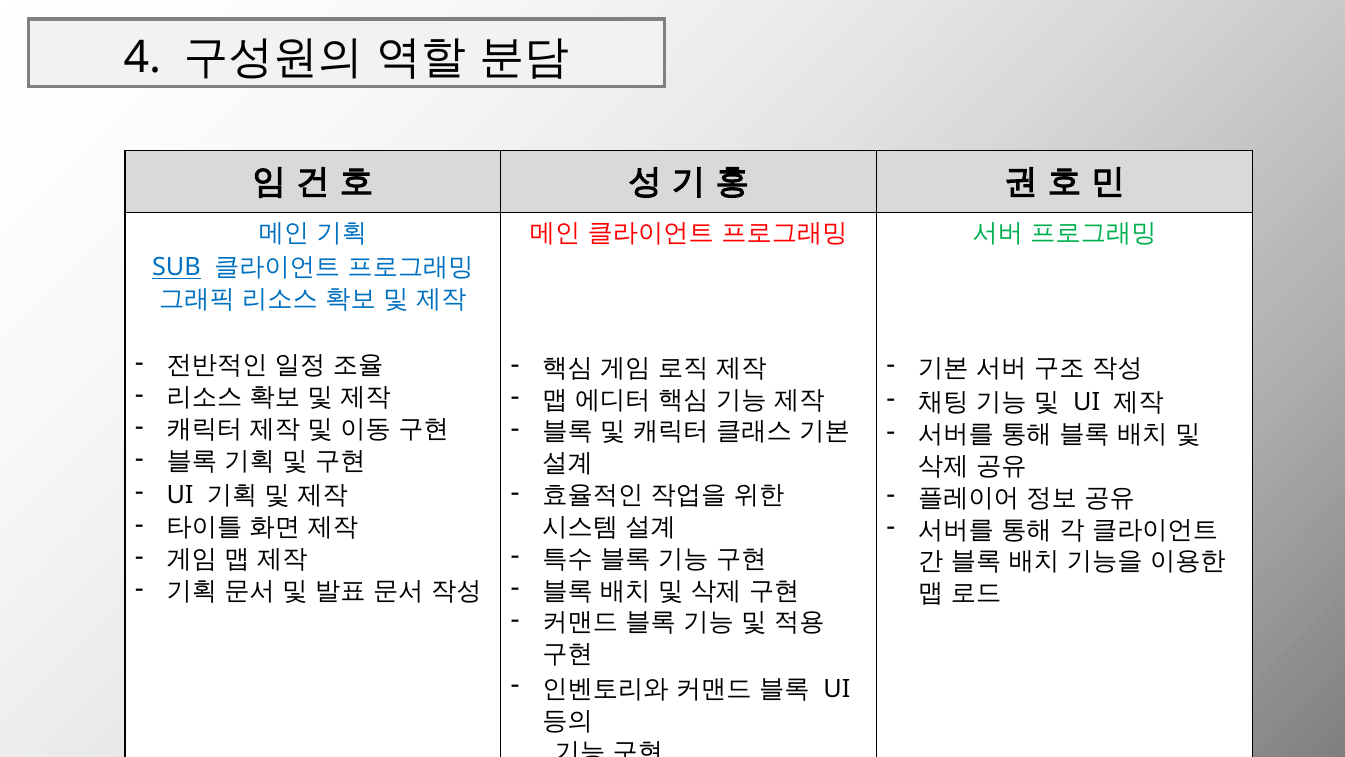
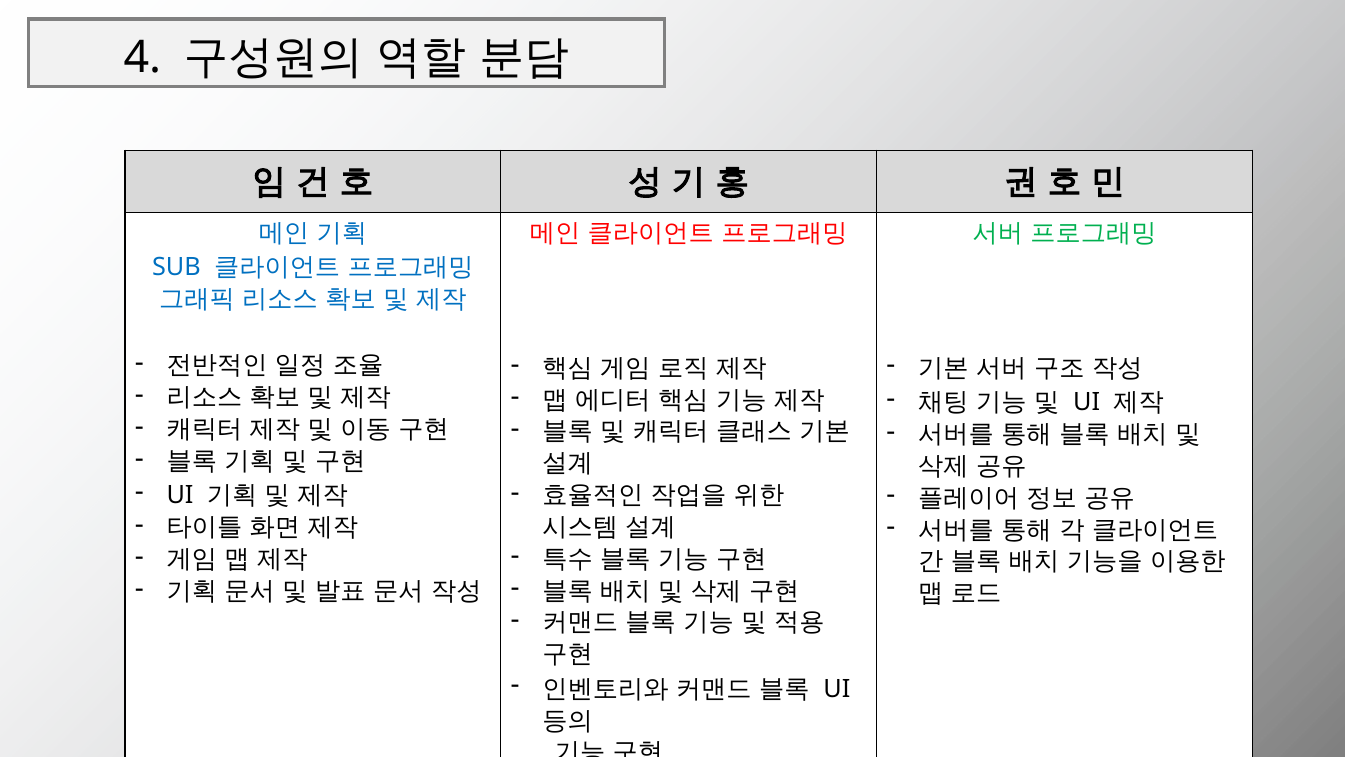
SUB underline: present -> none
